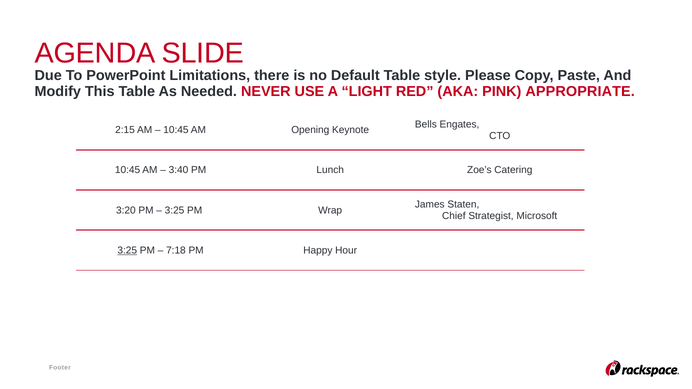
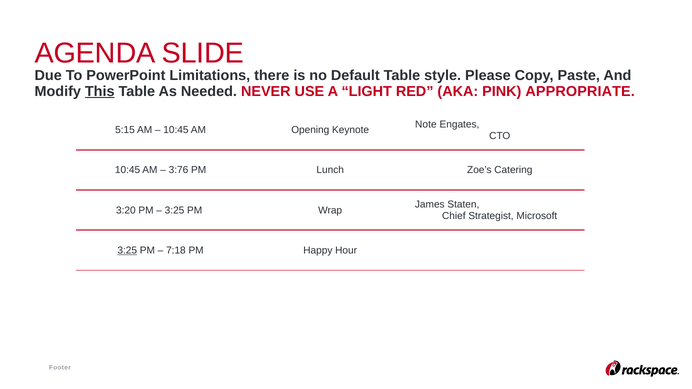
This underline: none -> present
Bells: Bells -> Note
2:15: 2:15 -> 5:15
3:40: 3:40 -> 3:76
